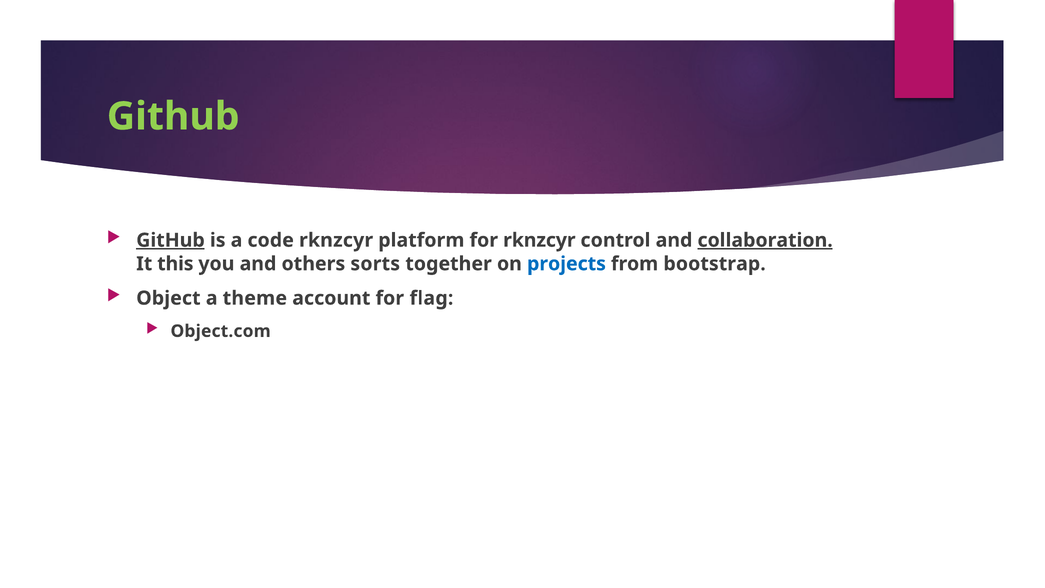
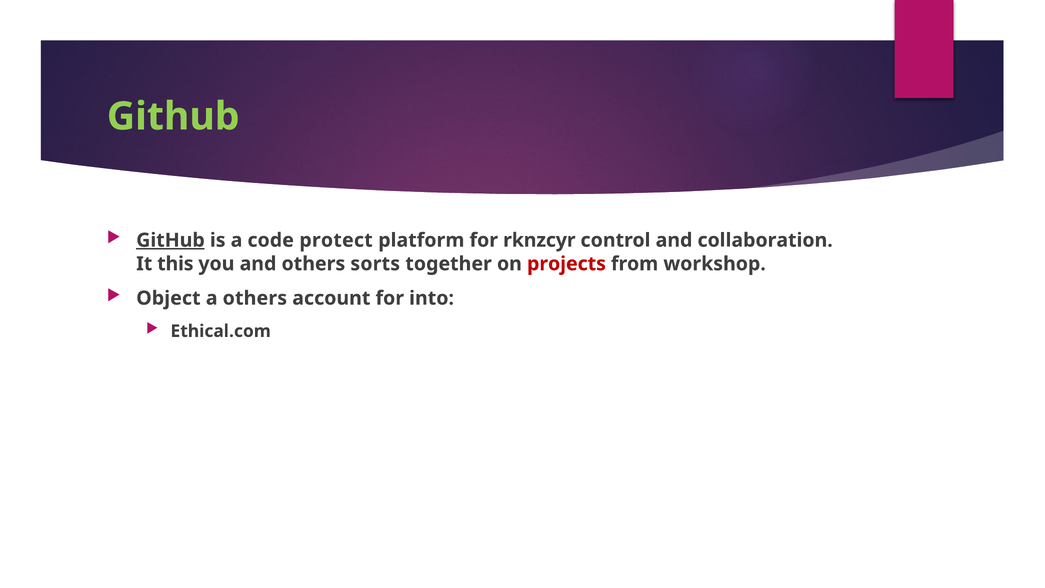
code rknzcyr: rknzcyr -> protect
collaboration underline: present -> none
projects colour: blue -> red
bootstrap: bootstrap -> workshop
a theme: theme -> others
flag: flag -> into
Object.com: Object.com -> Ethical.com
